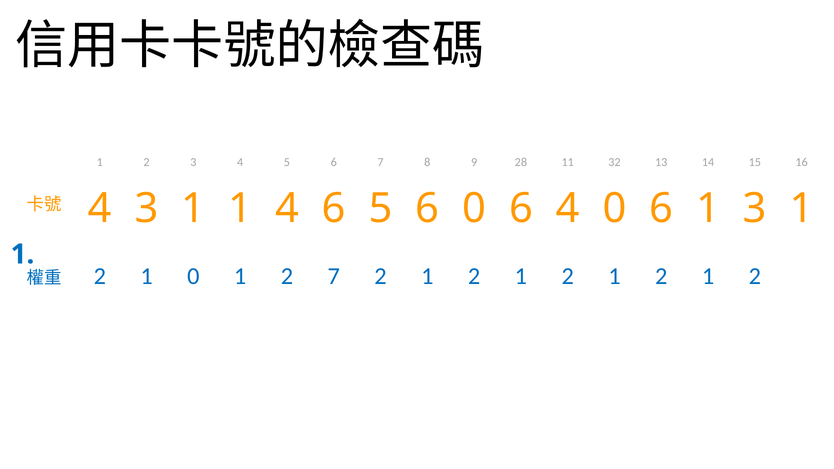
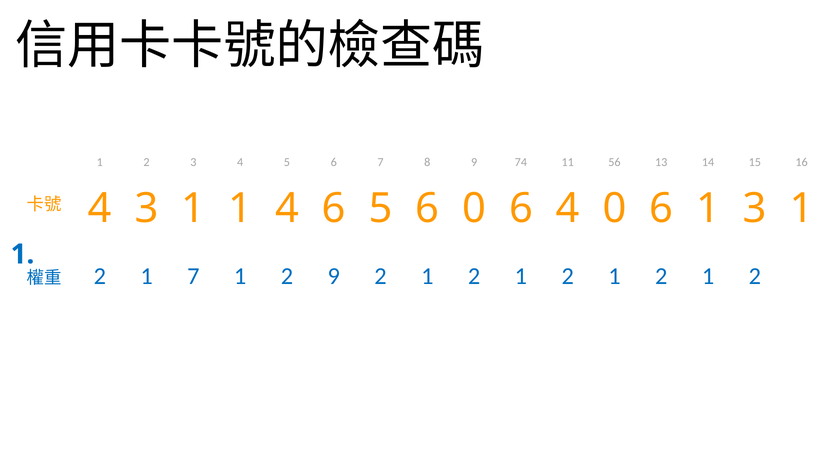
28: 28 -> 74
32: 32 -> 56
1 0: 0 -> 7
2 7: 7 -> 9
